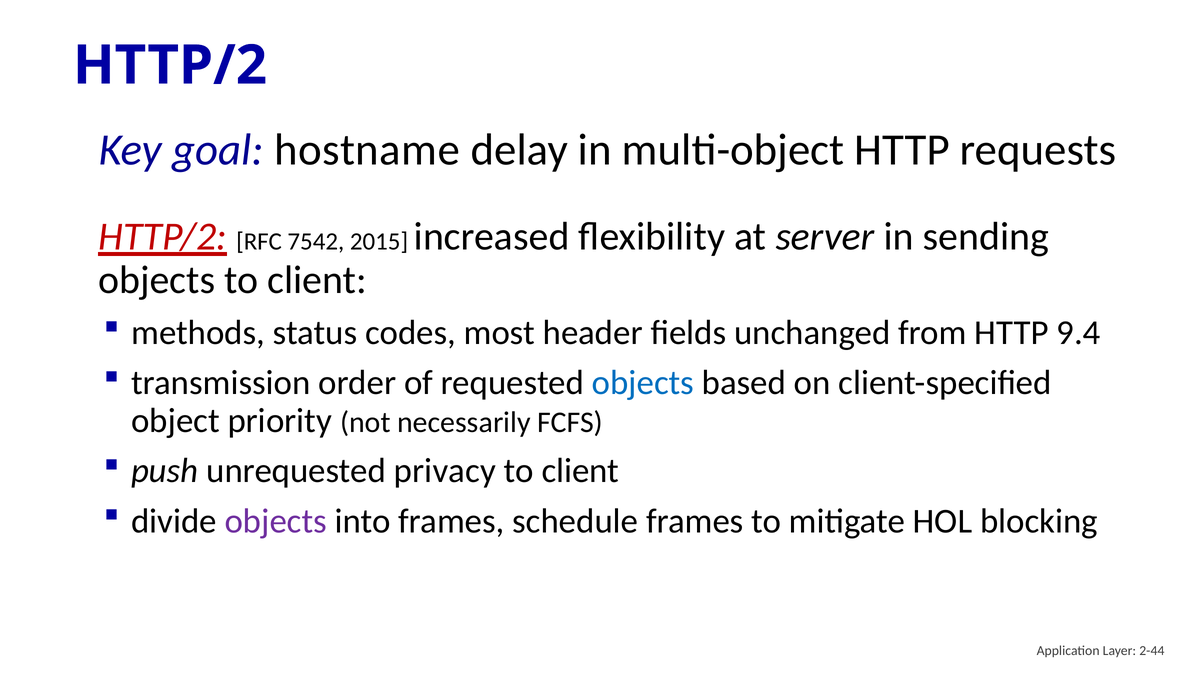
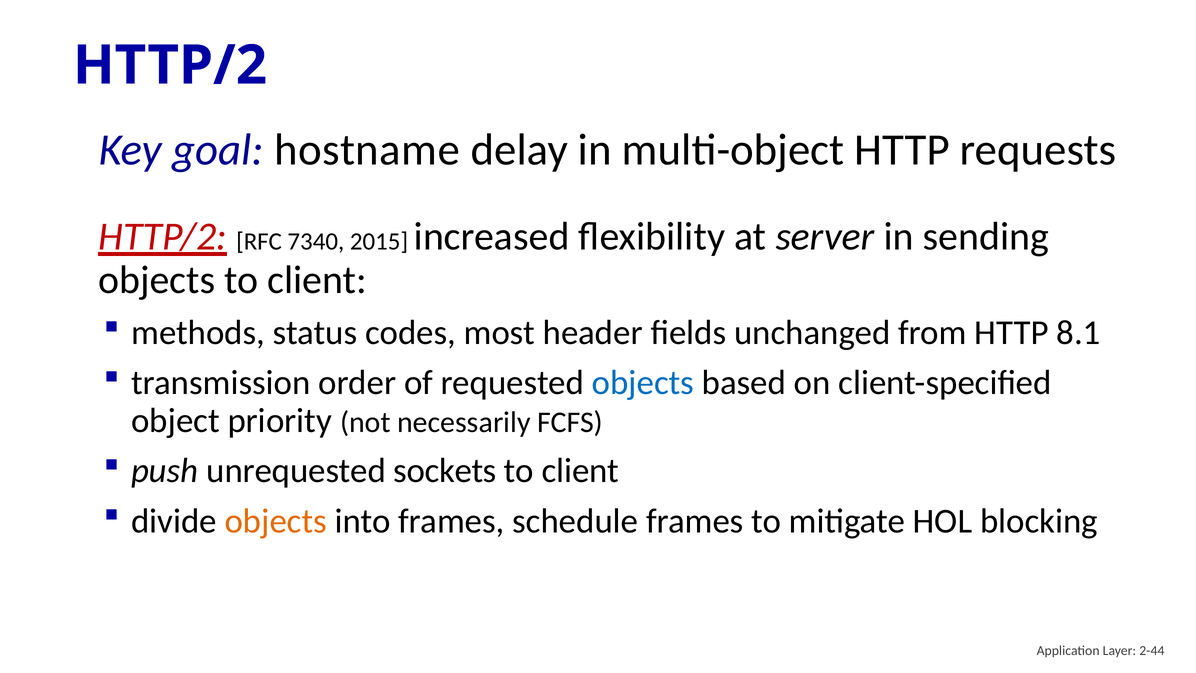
7542: 7542 -> 7340
9.4: 9.4 -> 8.1
privacy: privacy -> sockets
objects at (276, 521) colour: purple -> orange
